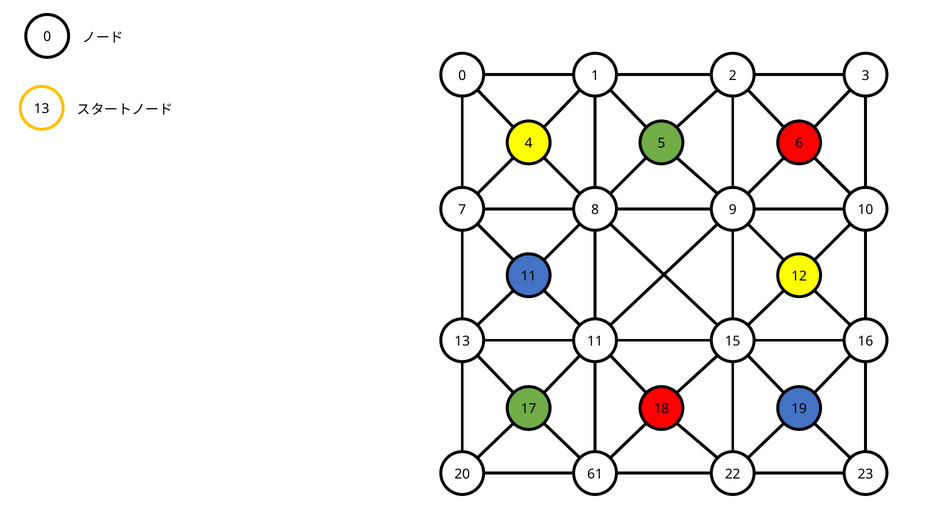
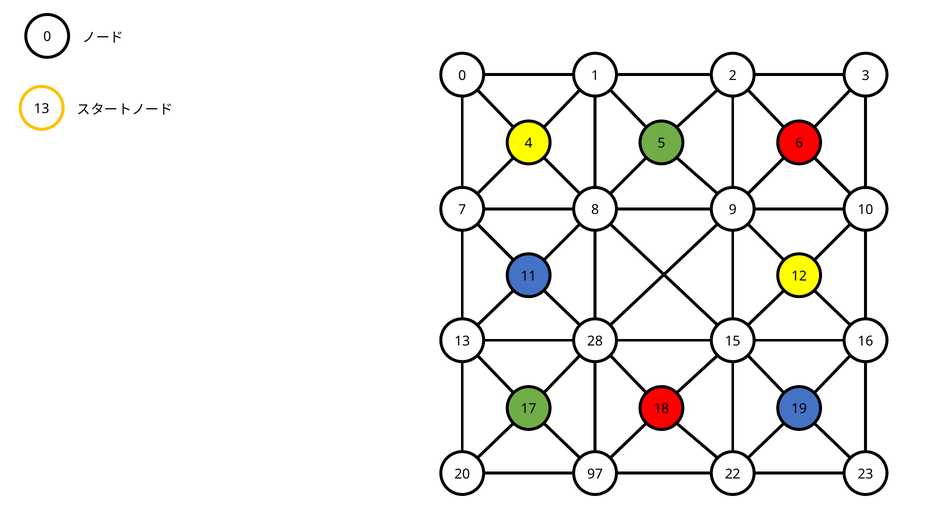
13 11: 11 -> 28
61: 61 -> 97
